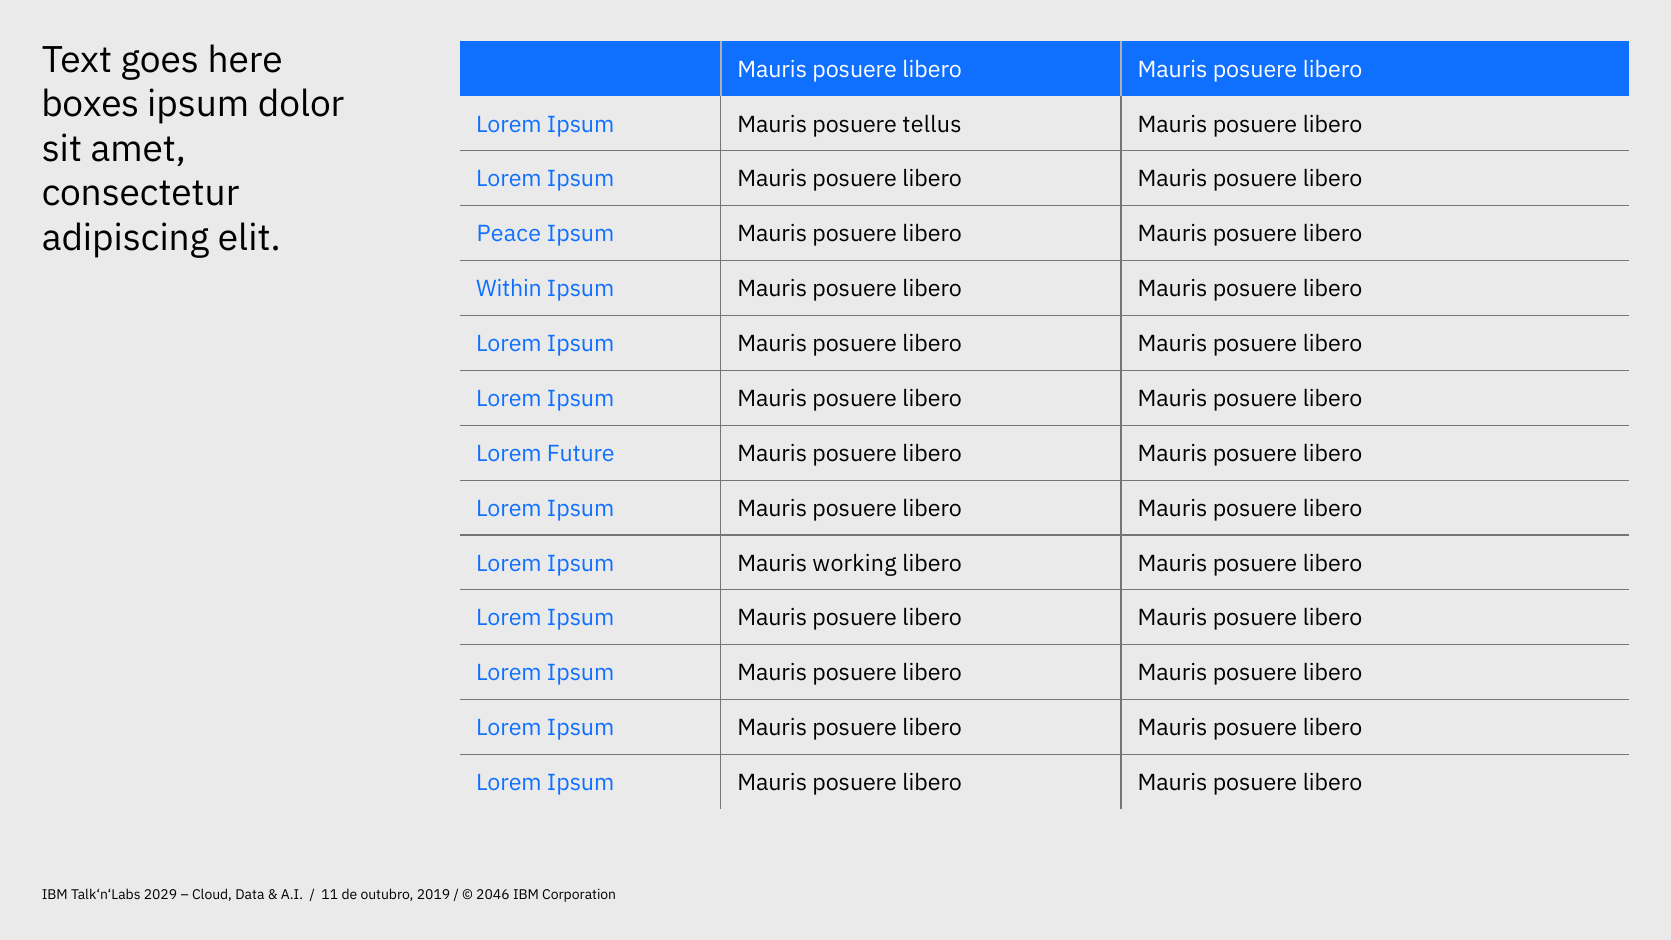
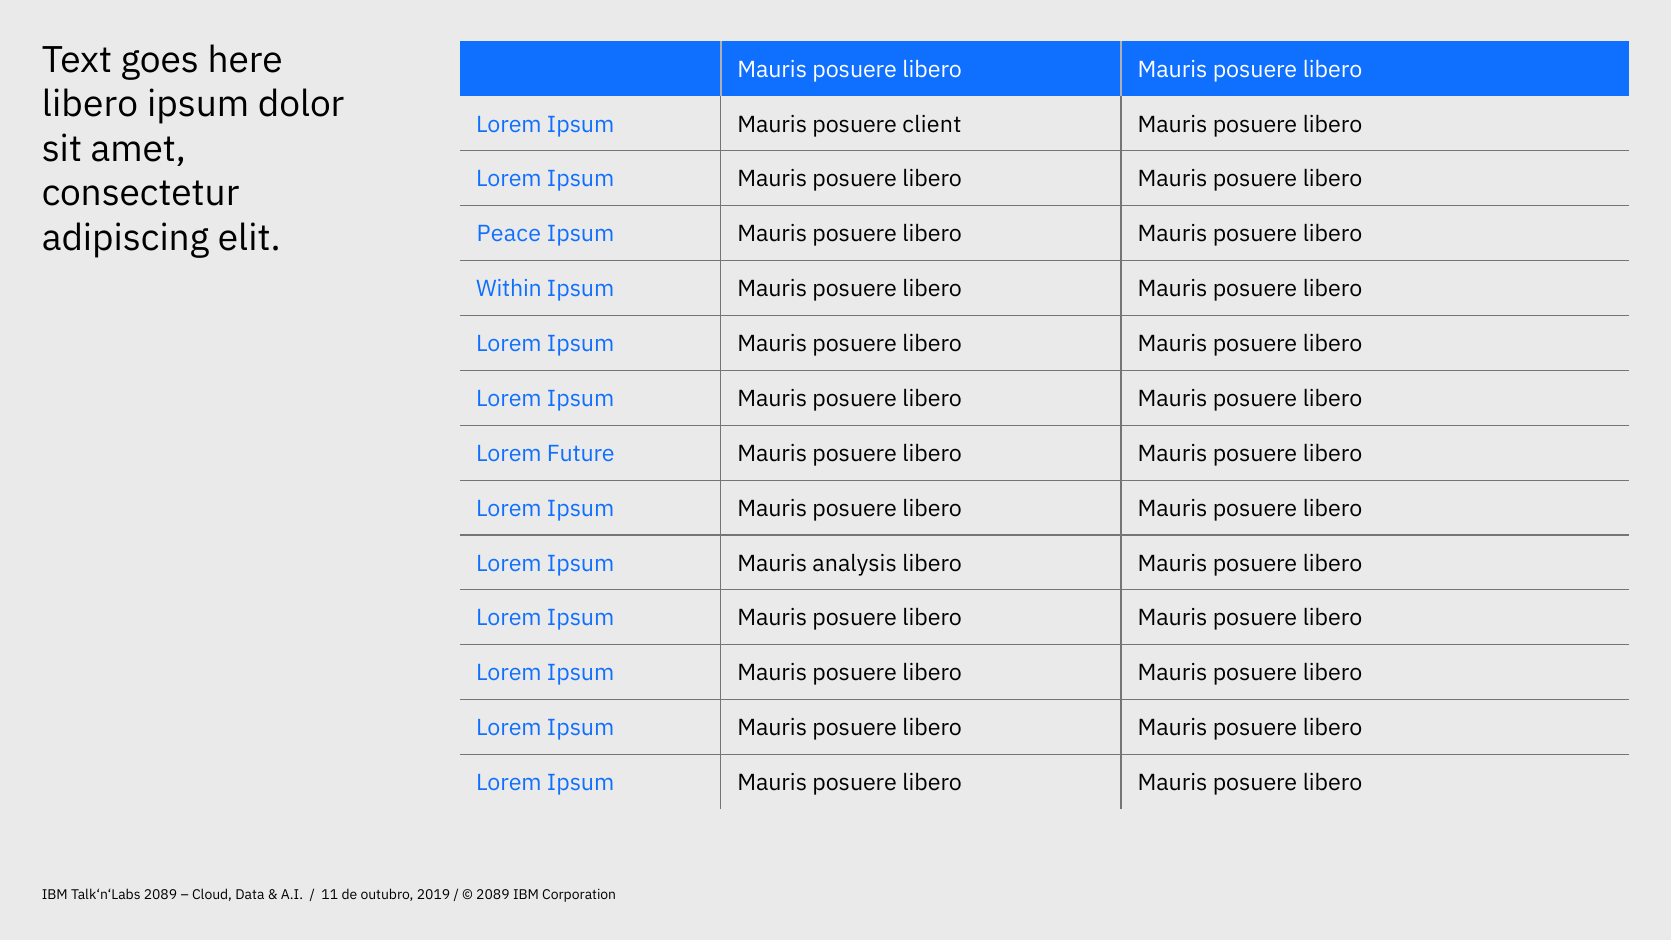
boxes at (90, 104): boxes -> libero
tellus: tellus -> client
working: working -> analysis
Talk‘n‘Labs 2029: 2029 -> 2089
2046 at (493, 895): 2046 -> 2089
